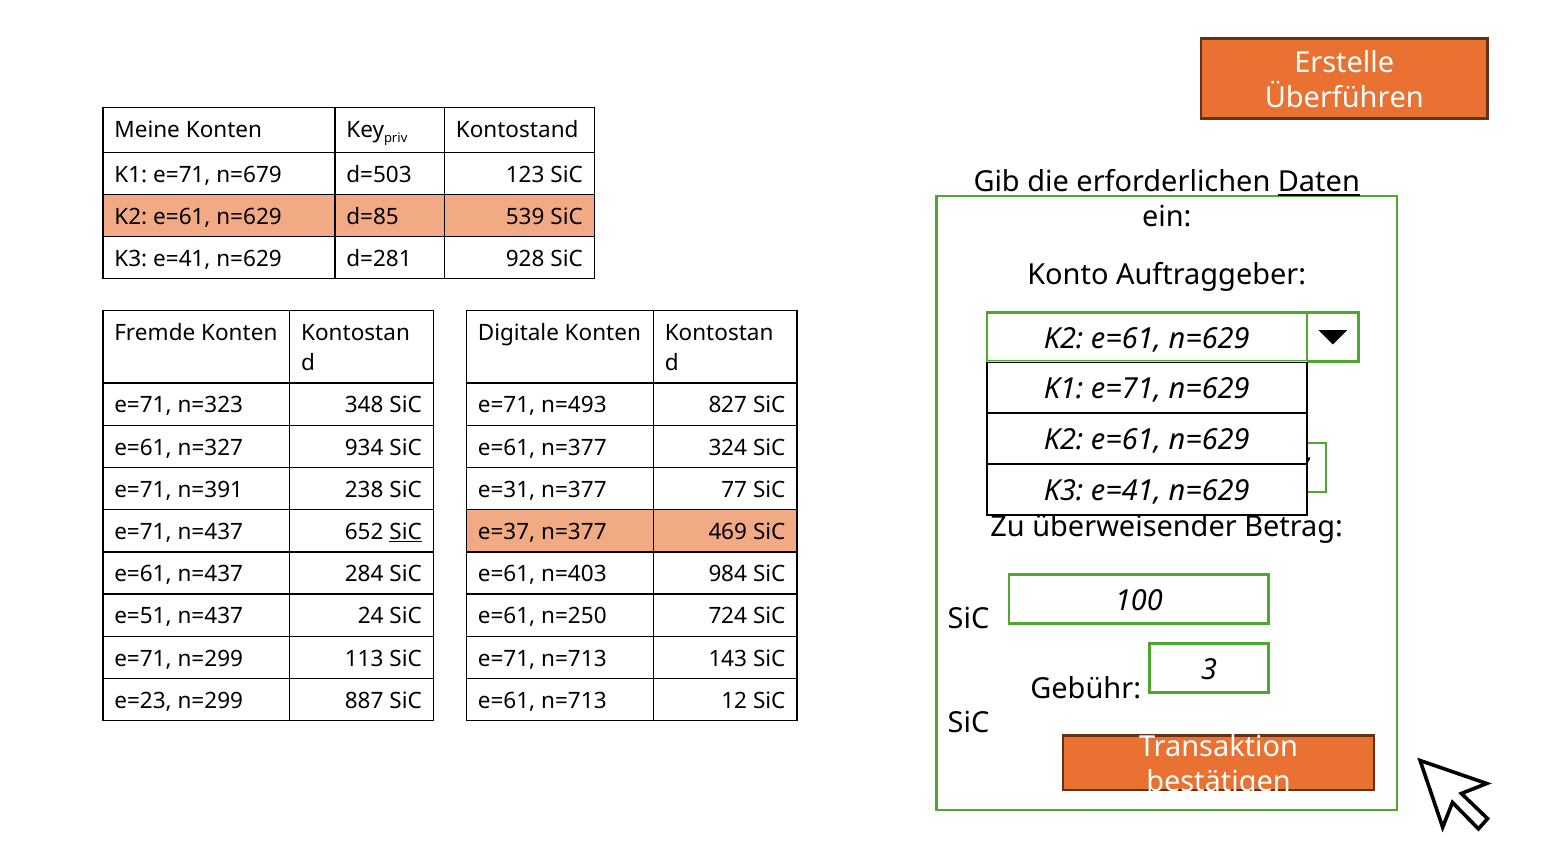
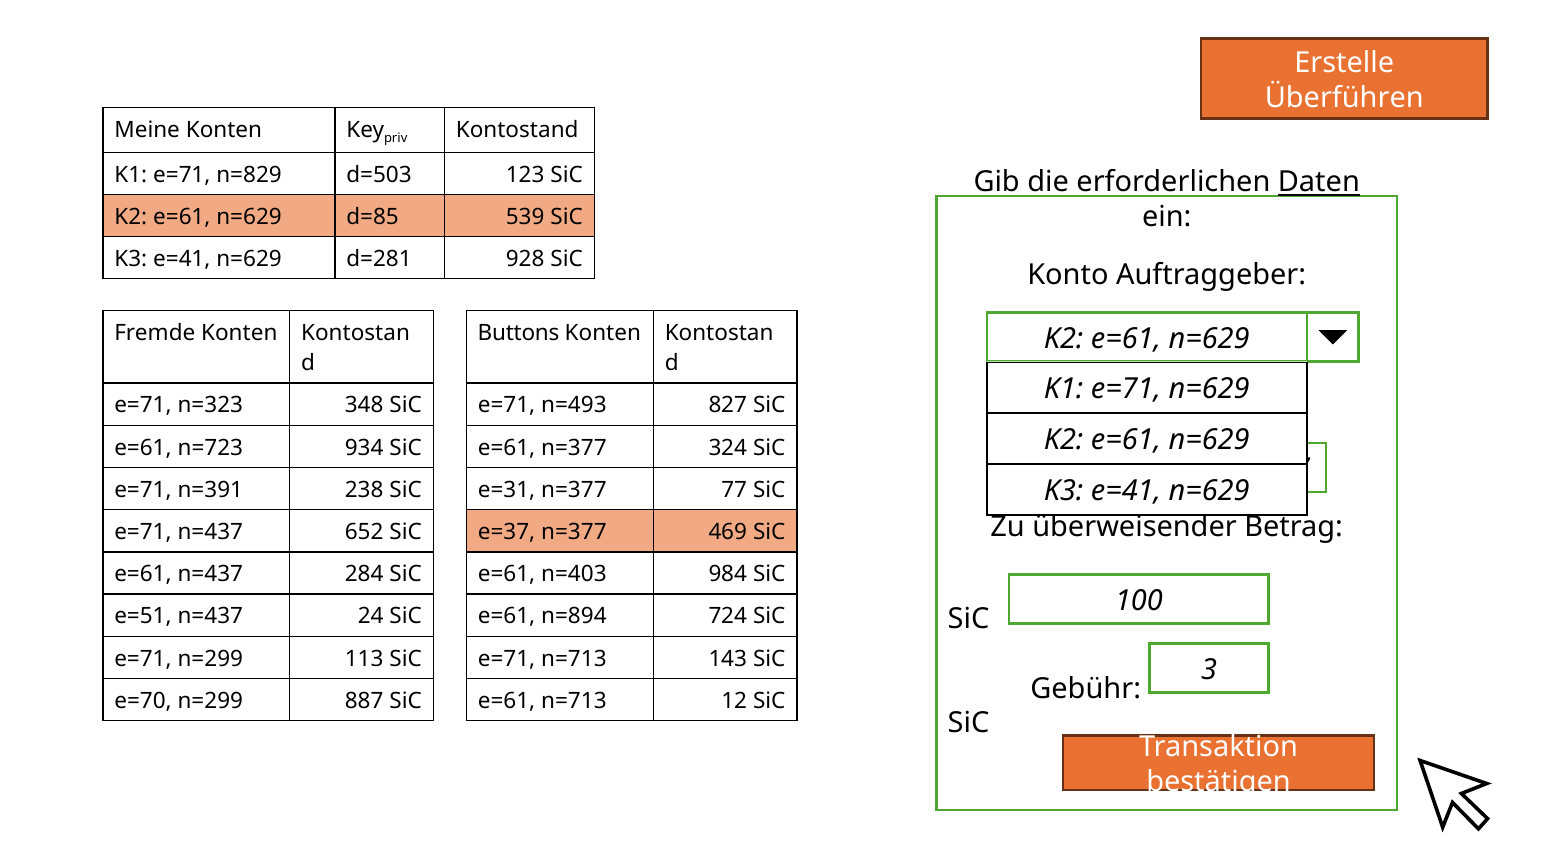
n=679: n=679 -> n=829
Digitale: Digitale -> Buttons
n=327: n=327 -> n=723
SiC at (406, 532) underline: present -> none
n=250: n=250 -> n=894
e=23: e=23 -> e=70
